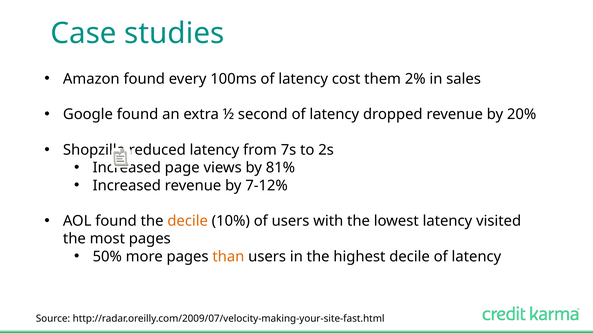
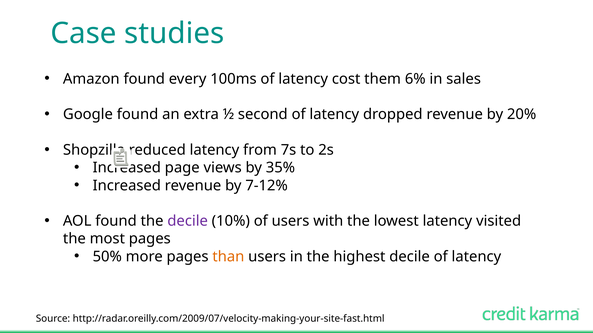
2%: 2% -> 6%
81%: 81% -> 35%
decile at (188, 221) colour: orange -> purple
